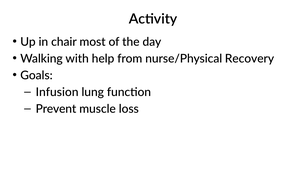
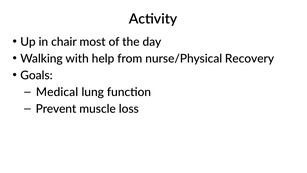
Infusion: Infusion -> Medical
